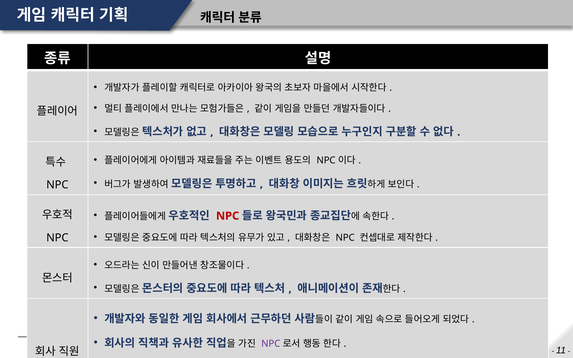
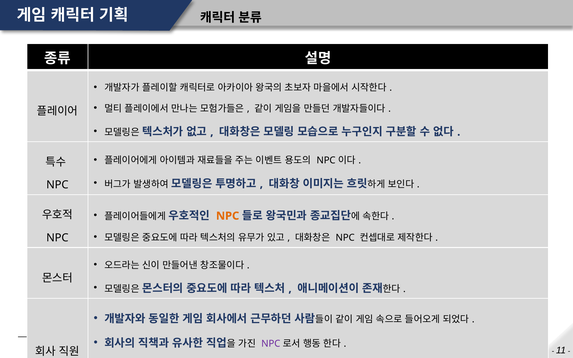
NPC at (228, 216) colour: red -> orange
